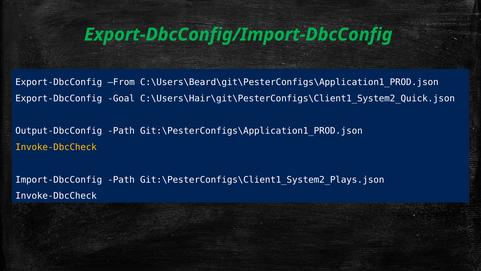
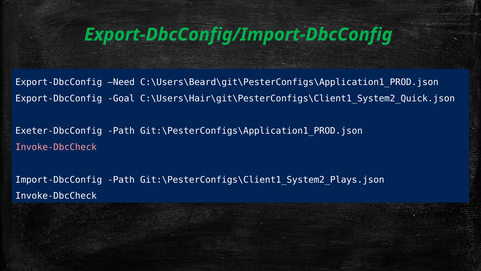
From: From -> Need
Output-DbcConfig: Output-DbcConfig -> Exeter-DbcConfig
Invoke-DbcCheck at (56, 147) colour: yellow -> pink
